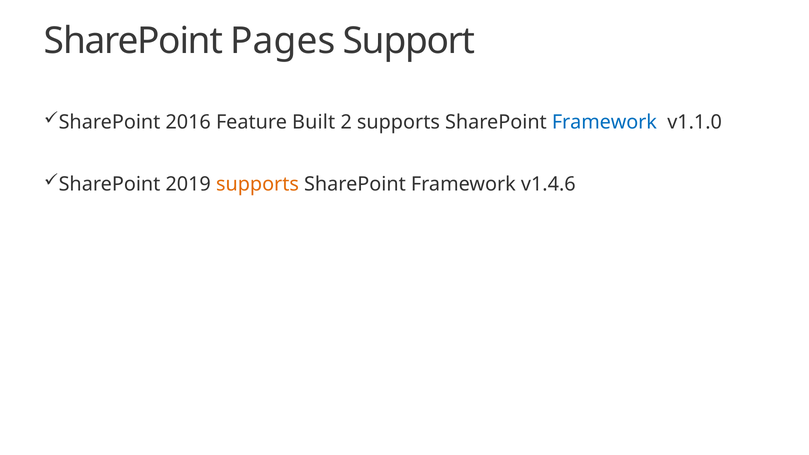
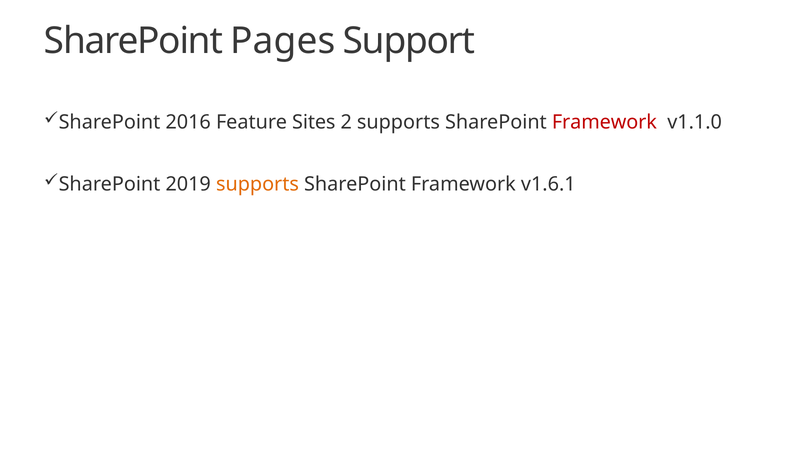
Built: Built -> Sites
Framework at (604, 122) colour: blue -> red
v1.4.6: v1.4.6 -> v1.6.1
